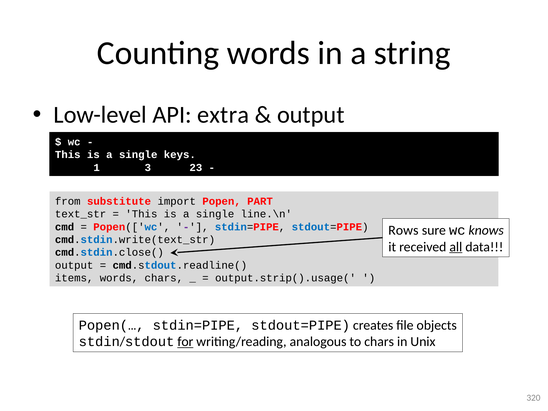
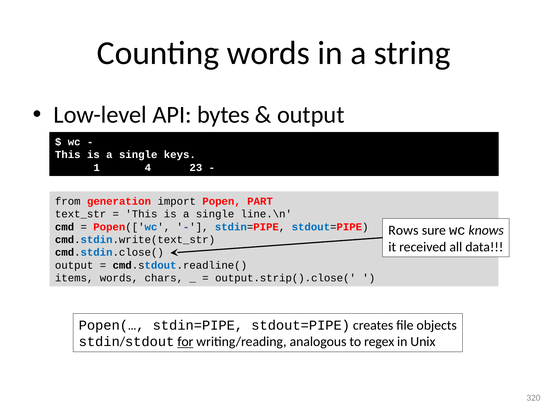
extra: extra -> bytes
3: 3 -> 4
substitute: substitute -> generation
all underline: present -> none
output.strip().usage(: output.strip().usage( -> output.strip().close(
to chars: chars -> regex
